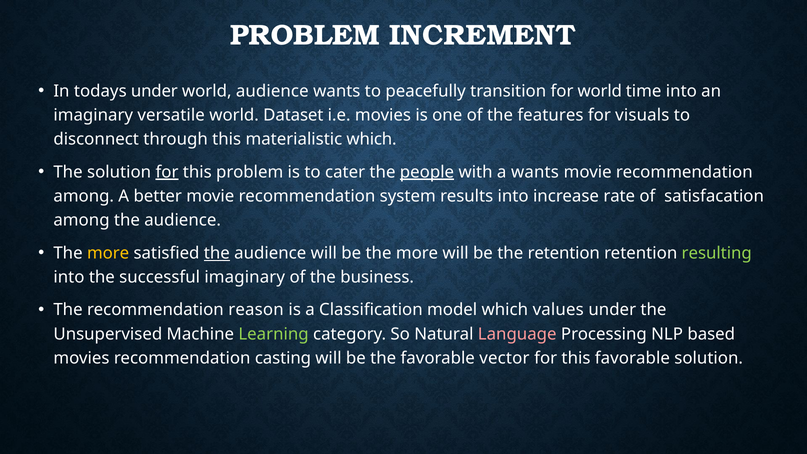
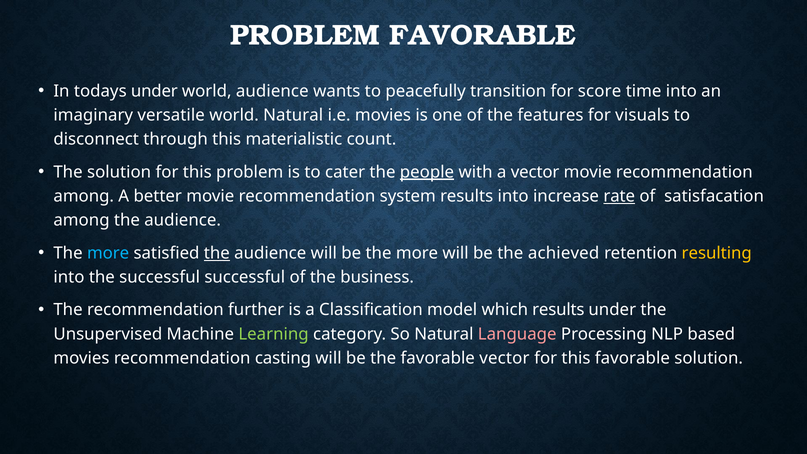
PROBLEM INCREMENT: INCREMENT -> FAVORABLE
for world: world -> score
world Dataset: Dataset -> Natural
materialistic which: which -> count
for at (167, 172) underline: present -> none
a wants: wants -> vector
rate underline: none -> present
more at (108, 253) colour: yellow -> light blue
the retention: retention -> achieved
resulting colour: light green -> yellow
successful imaginary: imaginary -> successful
reason: reason -> further
which values: values -> results
